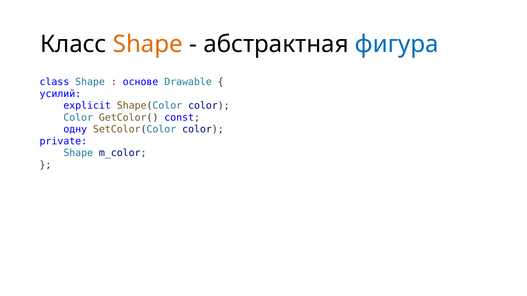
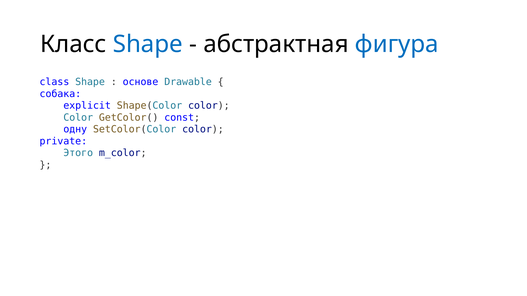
Shape at (148, 44) colour: orange -> blue
усилий: усилий -> собака
Shape at (78, 153): Shape -> Этого
